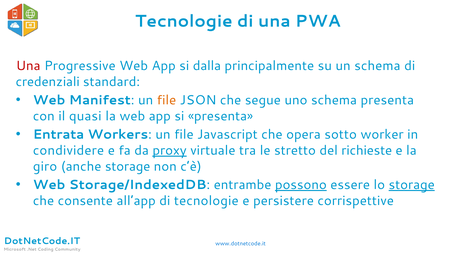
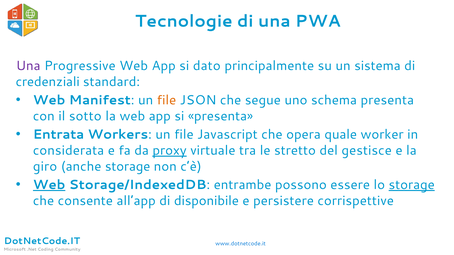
Una at (28, 66) colour: red -> purple
dalla: dalla -> dato
un schema: schema -> sistema
quasi: quasi -> sotto
sotto: sotto -> quale
condividere: condividere -> considerata
richieste: richieste -> gestisce
Web at (49, 185) underline: none -> present
possono underline: present -> none
di tecnologie: tecnologie -> disponibile
